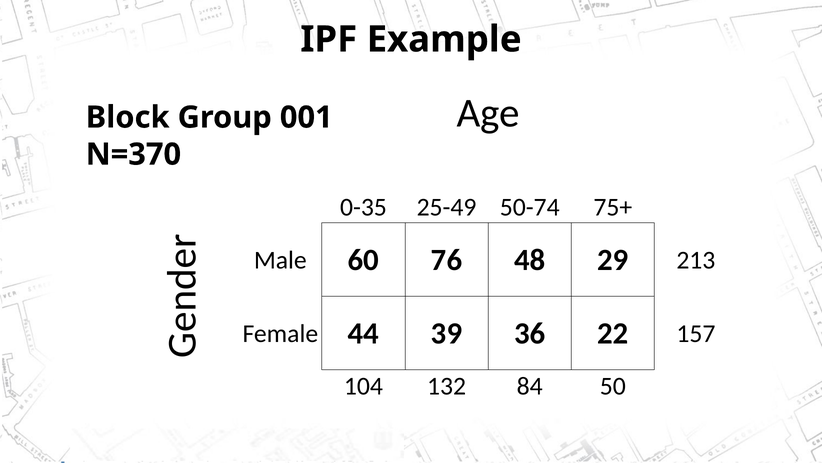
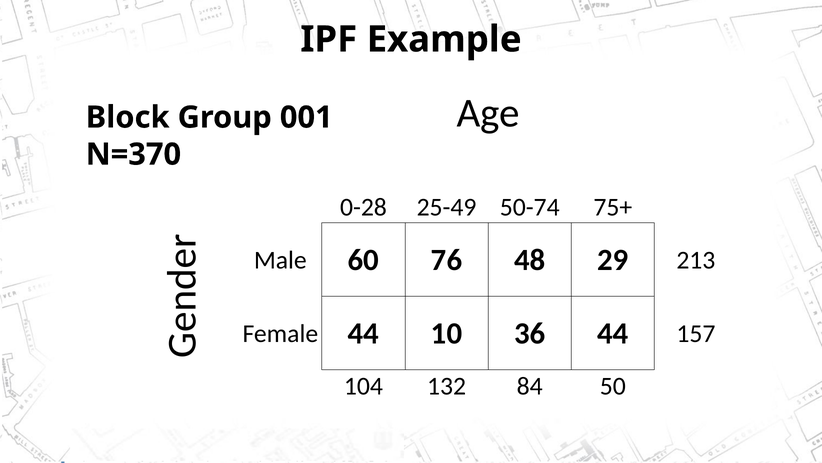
0-35: 0-35 -> 0-28
39: 39 -> 10
36 22: 22 -> 44
